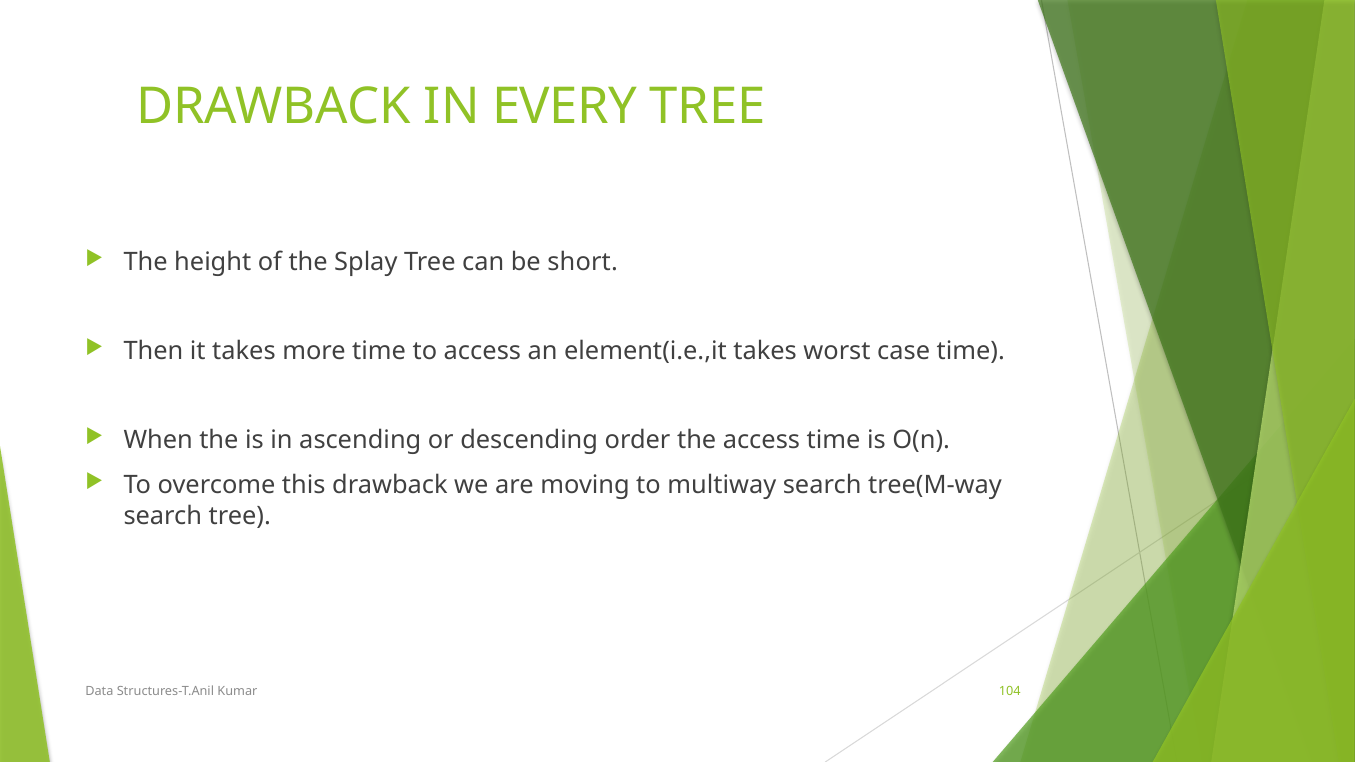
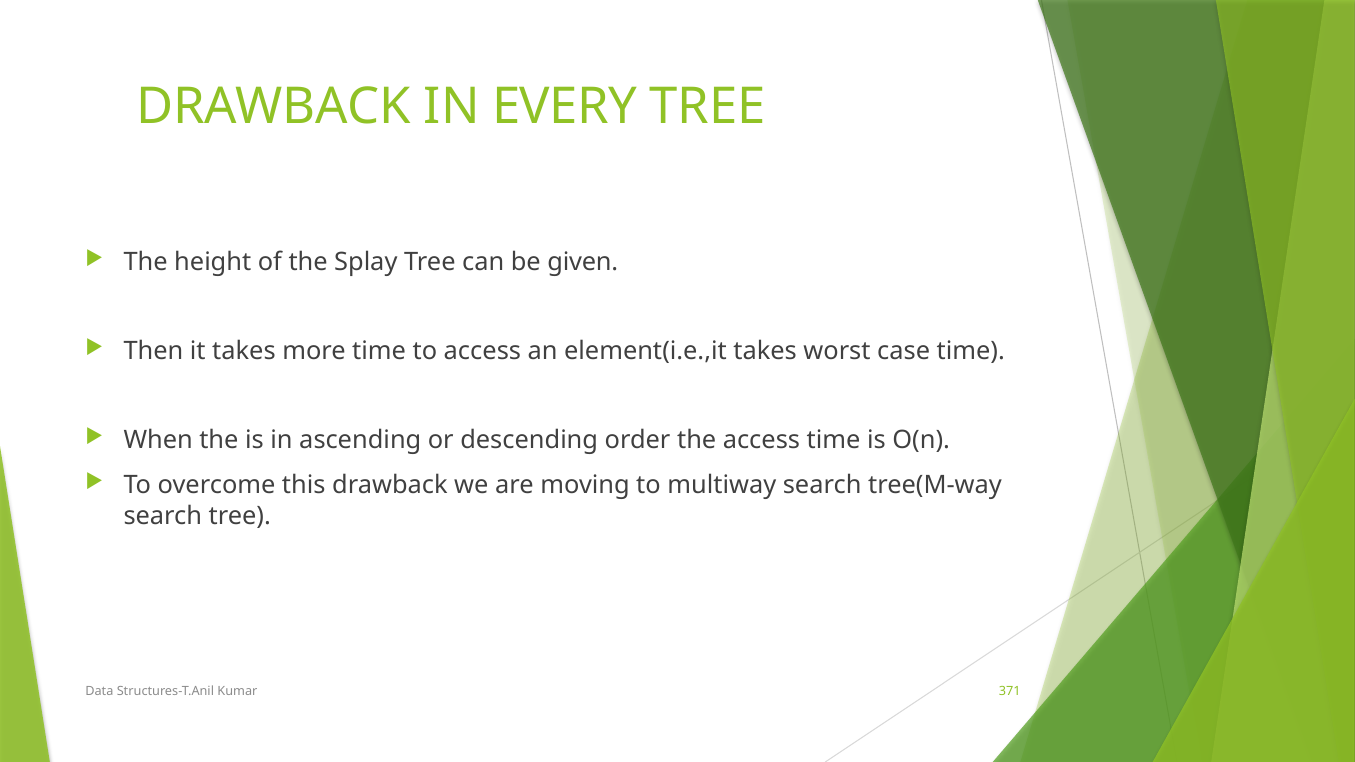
short: short -> given
104: 104 -> 371
